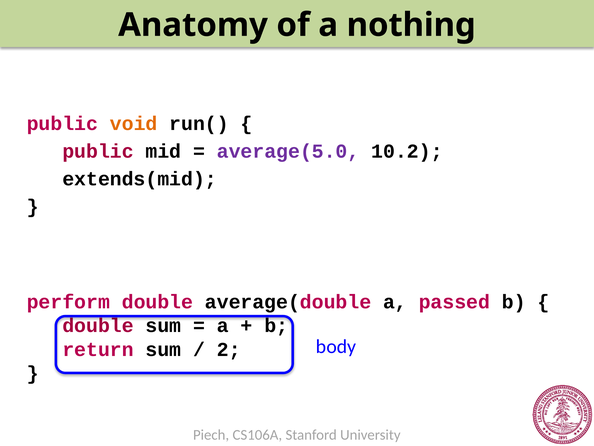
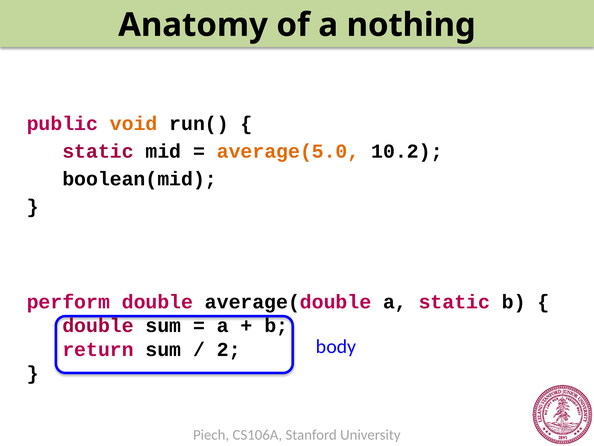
public at (98, 151): public -> static
average(5.0 colour: purple -> orange
extends(mid: extends(mid -> boolean(mid
a passed: passed -> static
